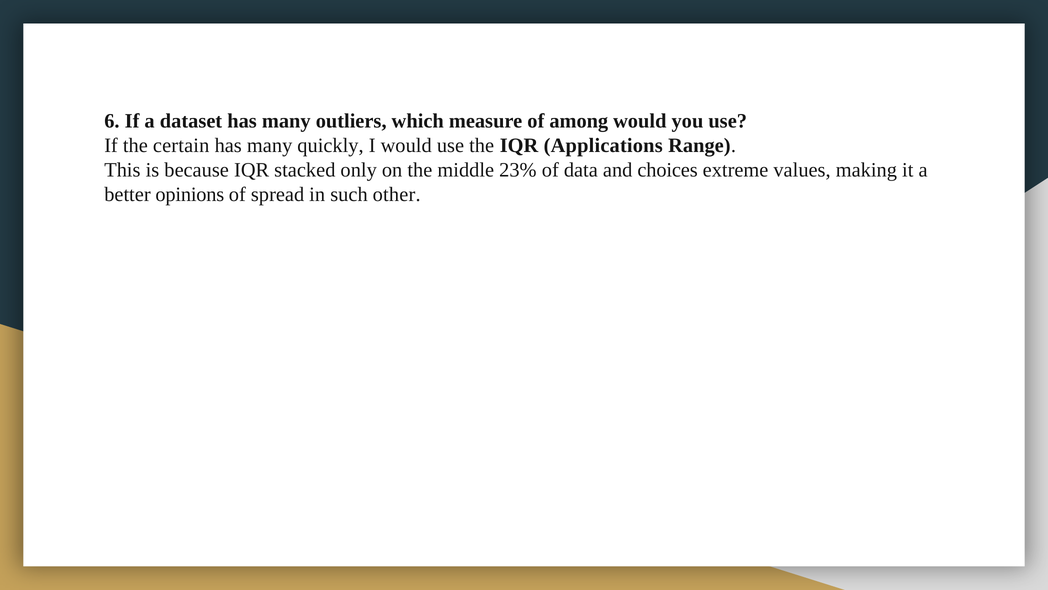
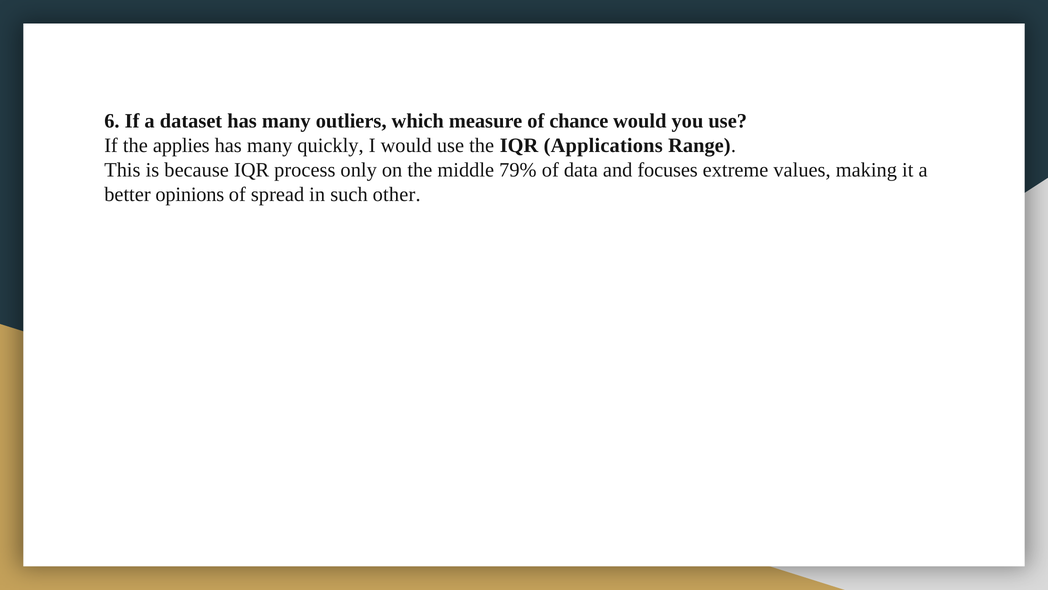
among: among -> chance
certain: certain -> applies
stacked: stacked -> process
23%: 23% -> 79%
choices: choices -> focuses
